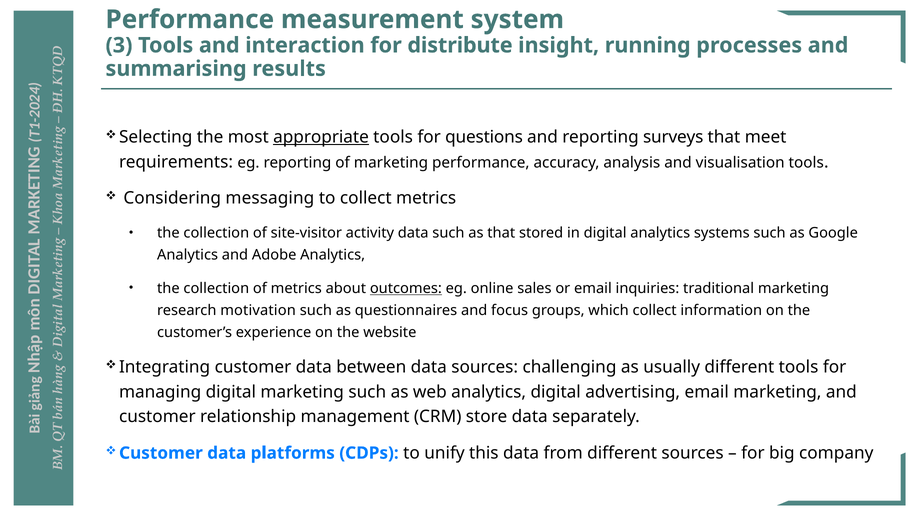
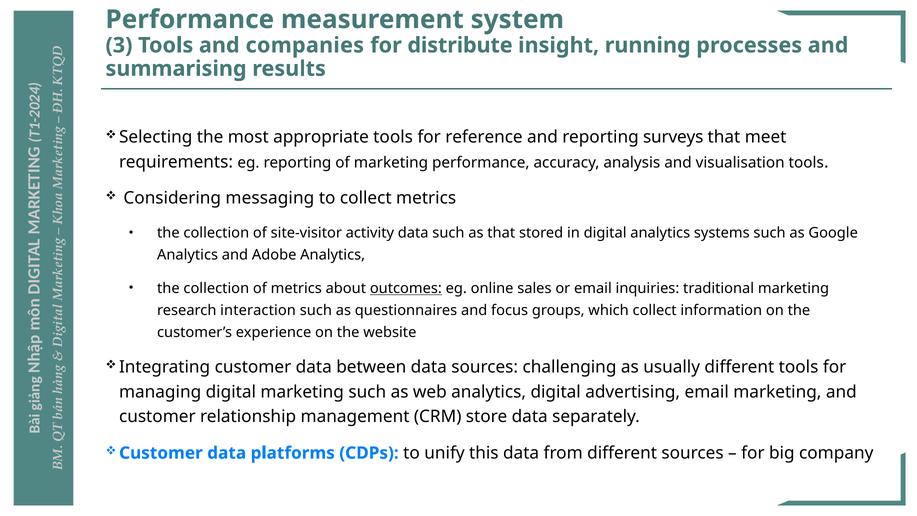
interaction: interaction -> companies
appropriate underline: present -> none
questions: questions -> reference
motivation: motivation -> interaction
